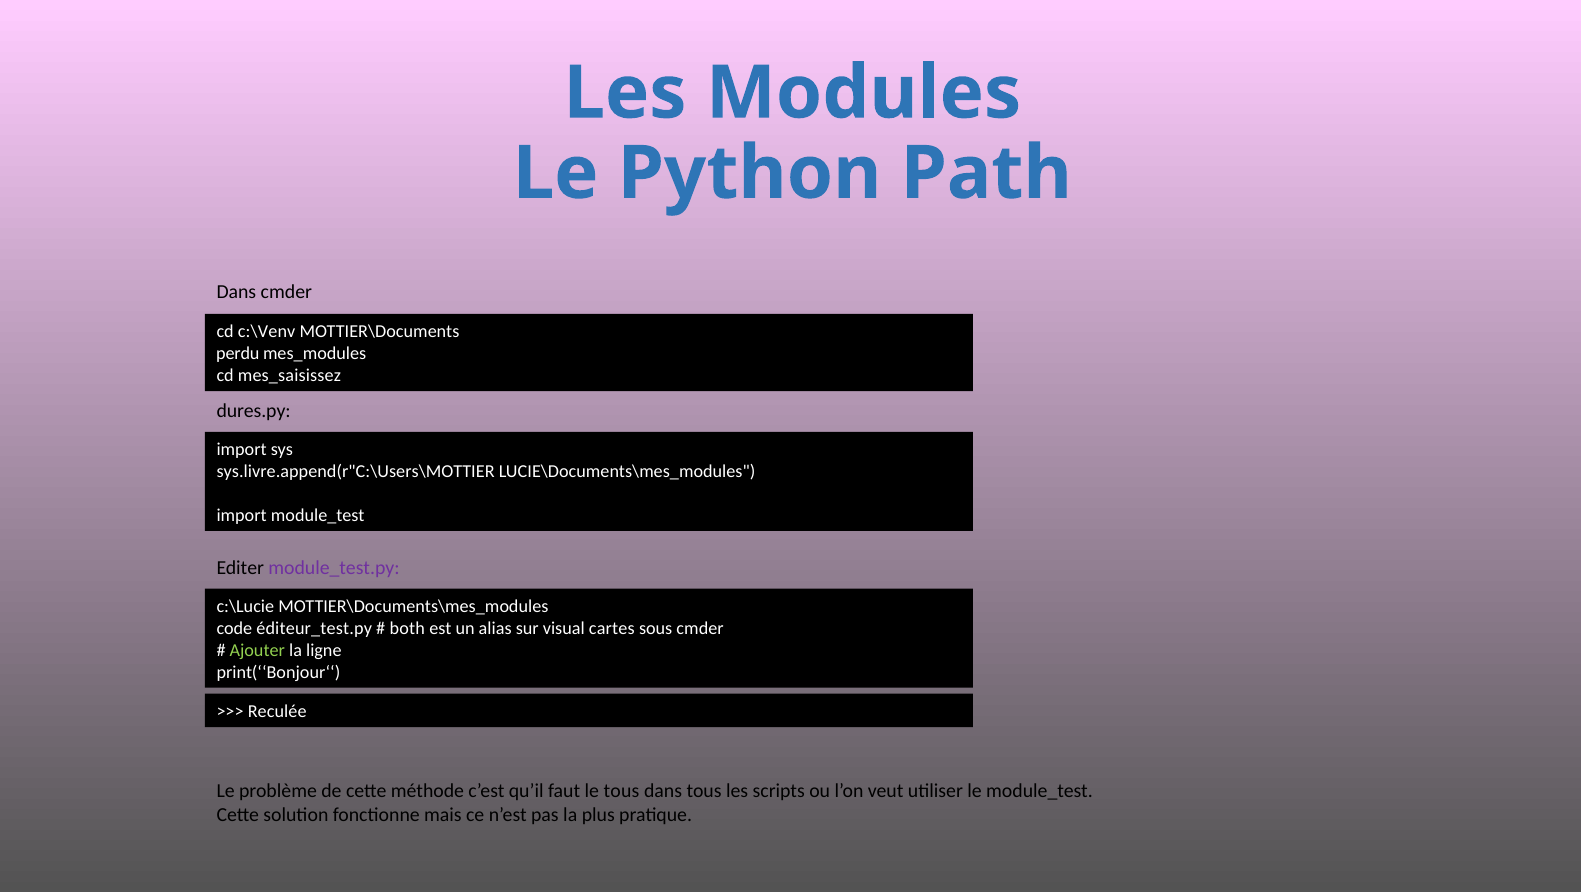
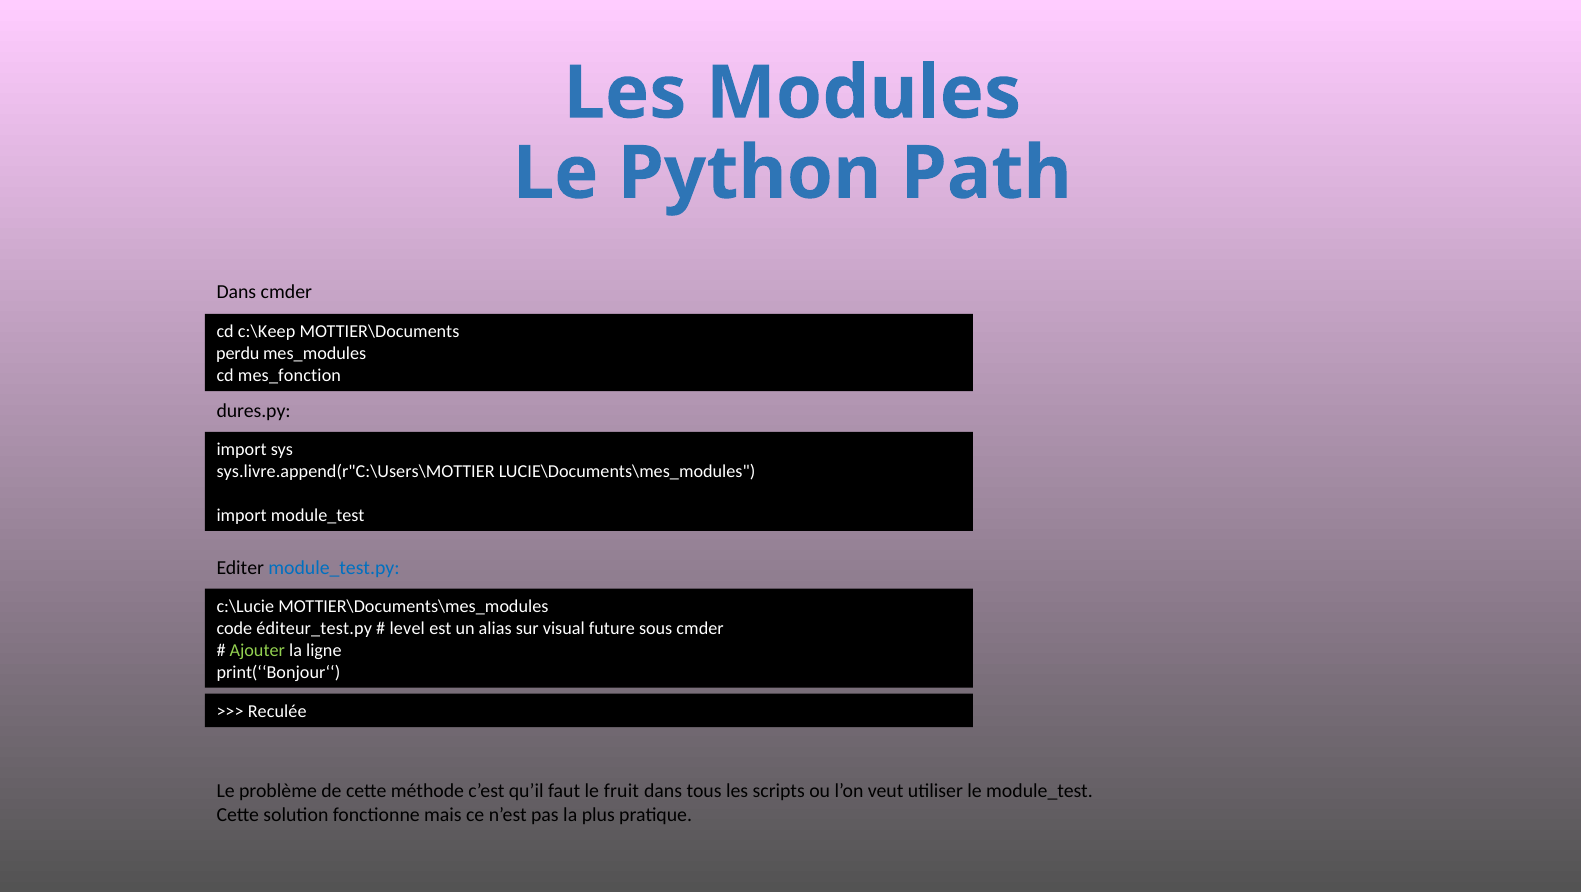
c:\Venv: c:\Venv -> c:\Keep
mes_saisissez: mes_saisissez -> mes_fonction
module_test.py colour: purple -> blue
both: both -> level
cartes: cartes -> future
le tous: tous -> fruit
